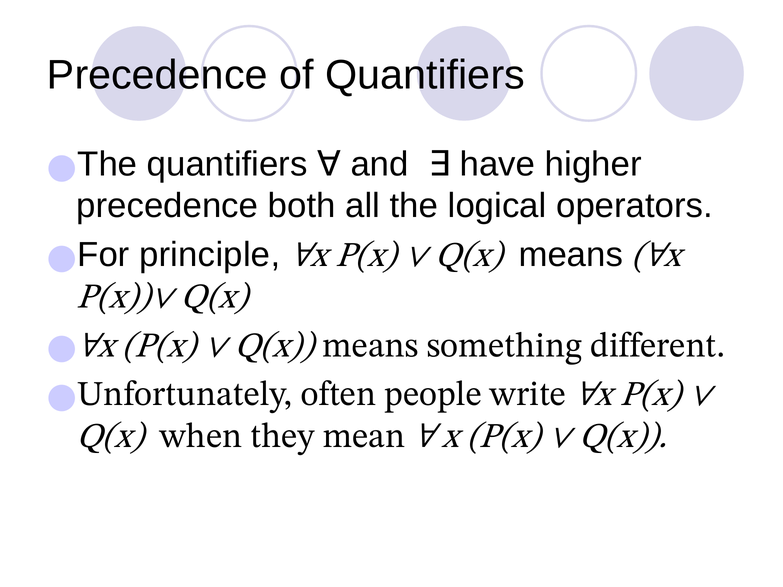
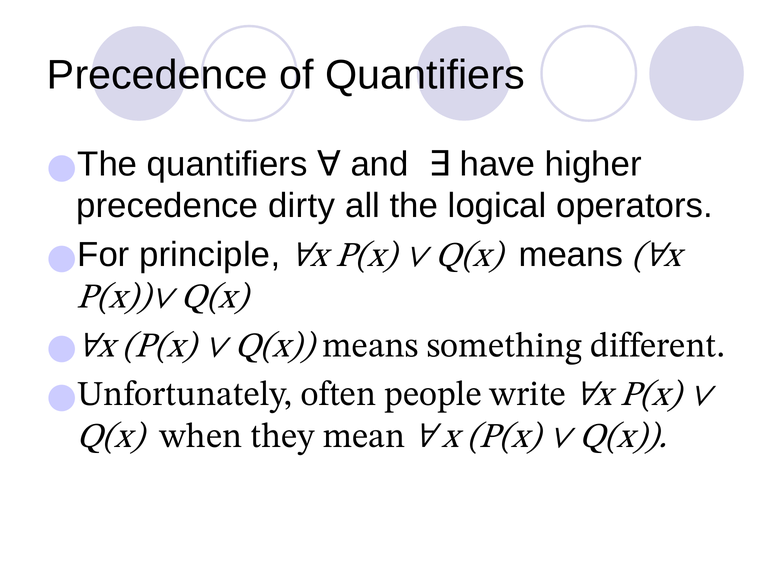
both: both -> dirty
